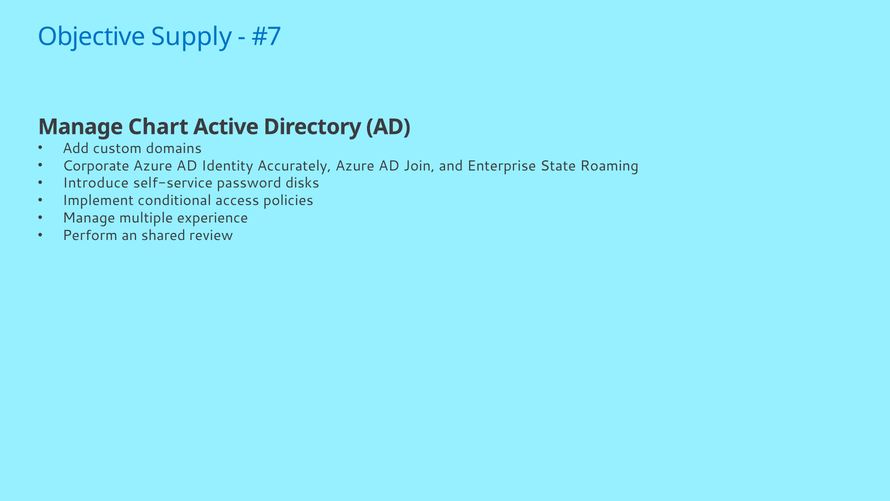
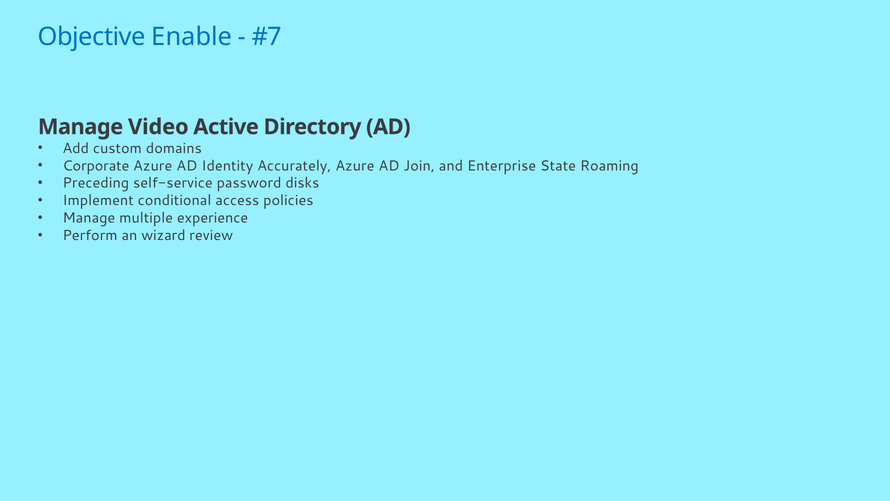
Supply: Supply -> Enable
Chart: Chart -> Video
Introduce: Introduce -> Preceding
shared: shared -> wizard
